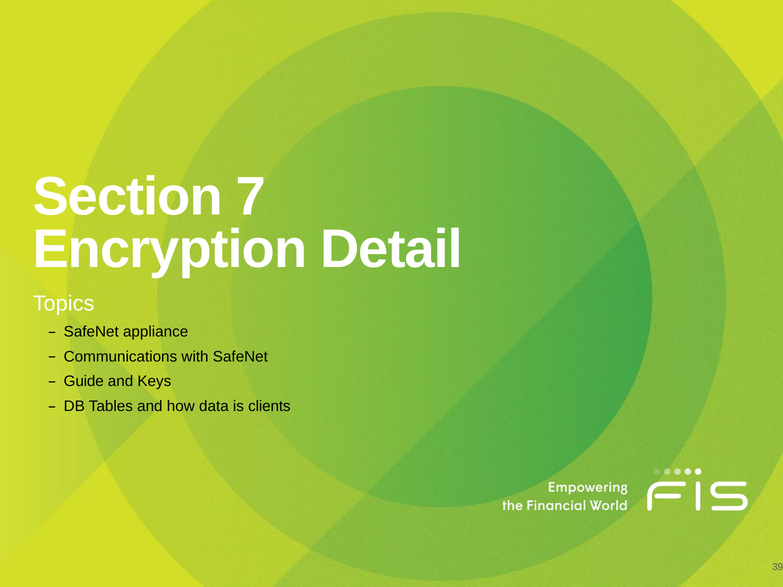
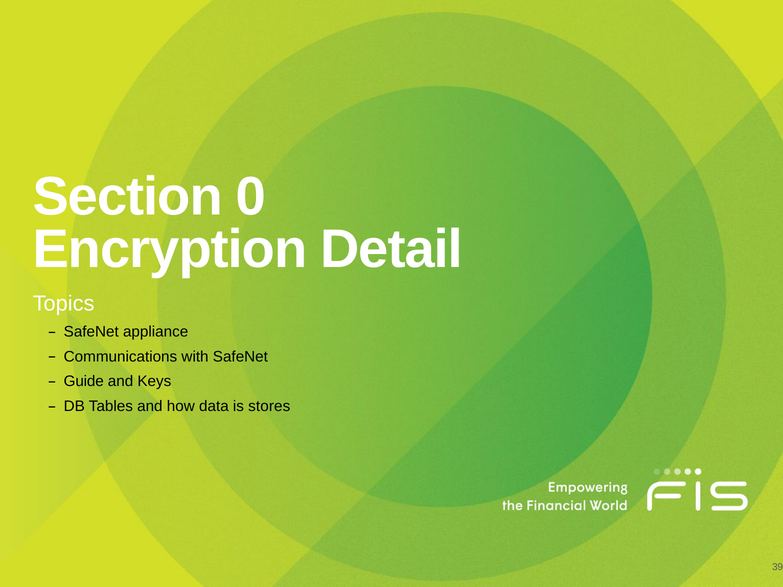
7: 7 -> 0
clients: clients -> stores
